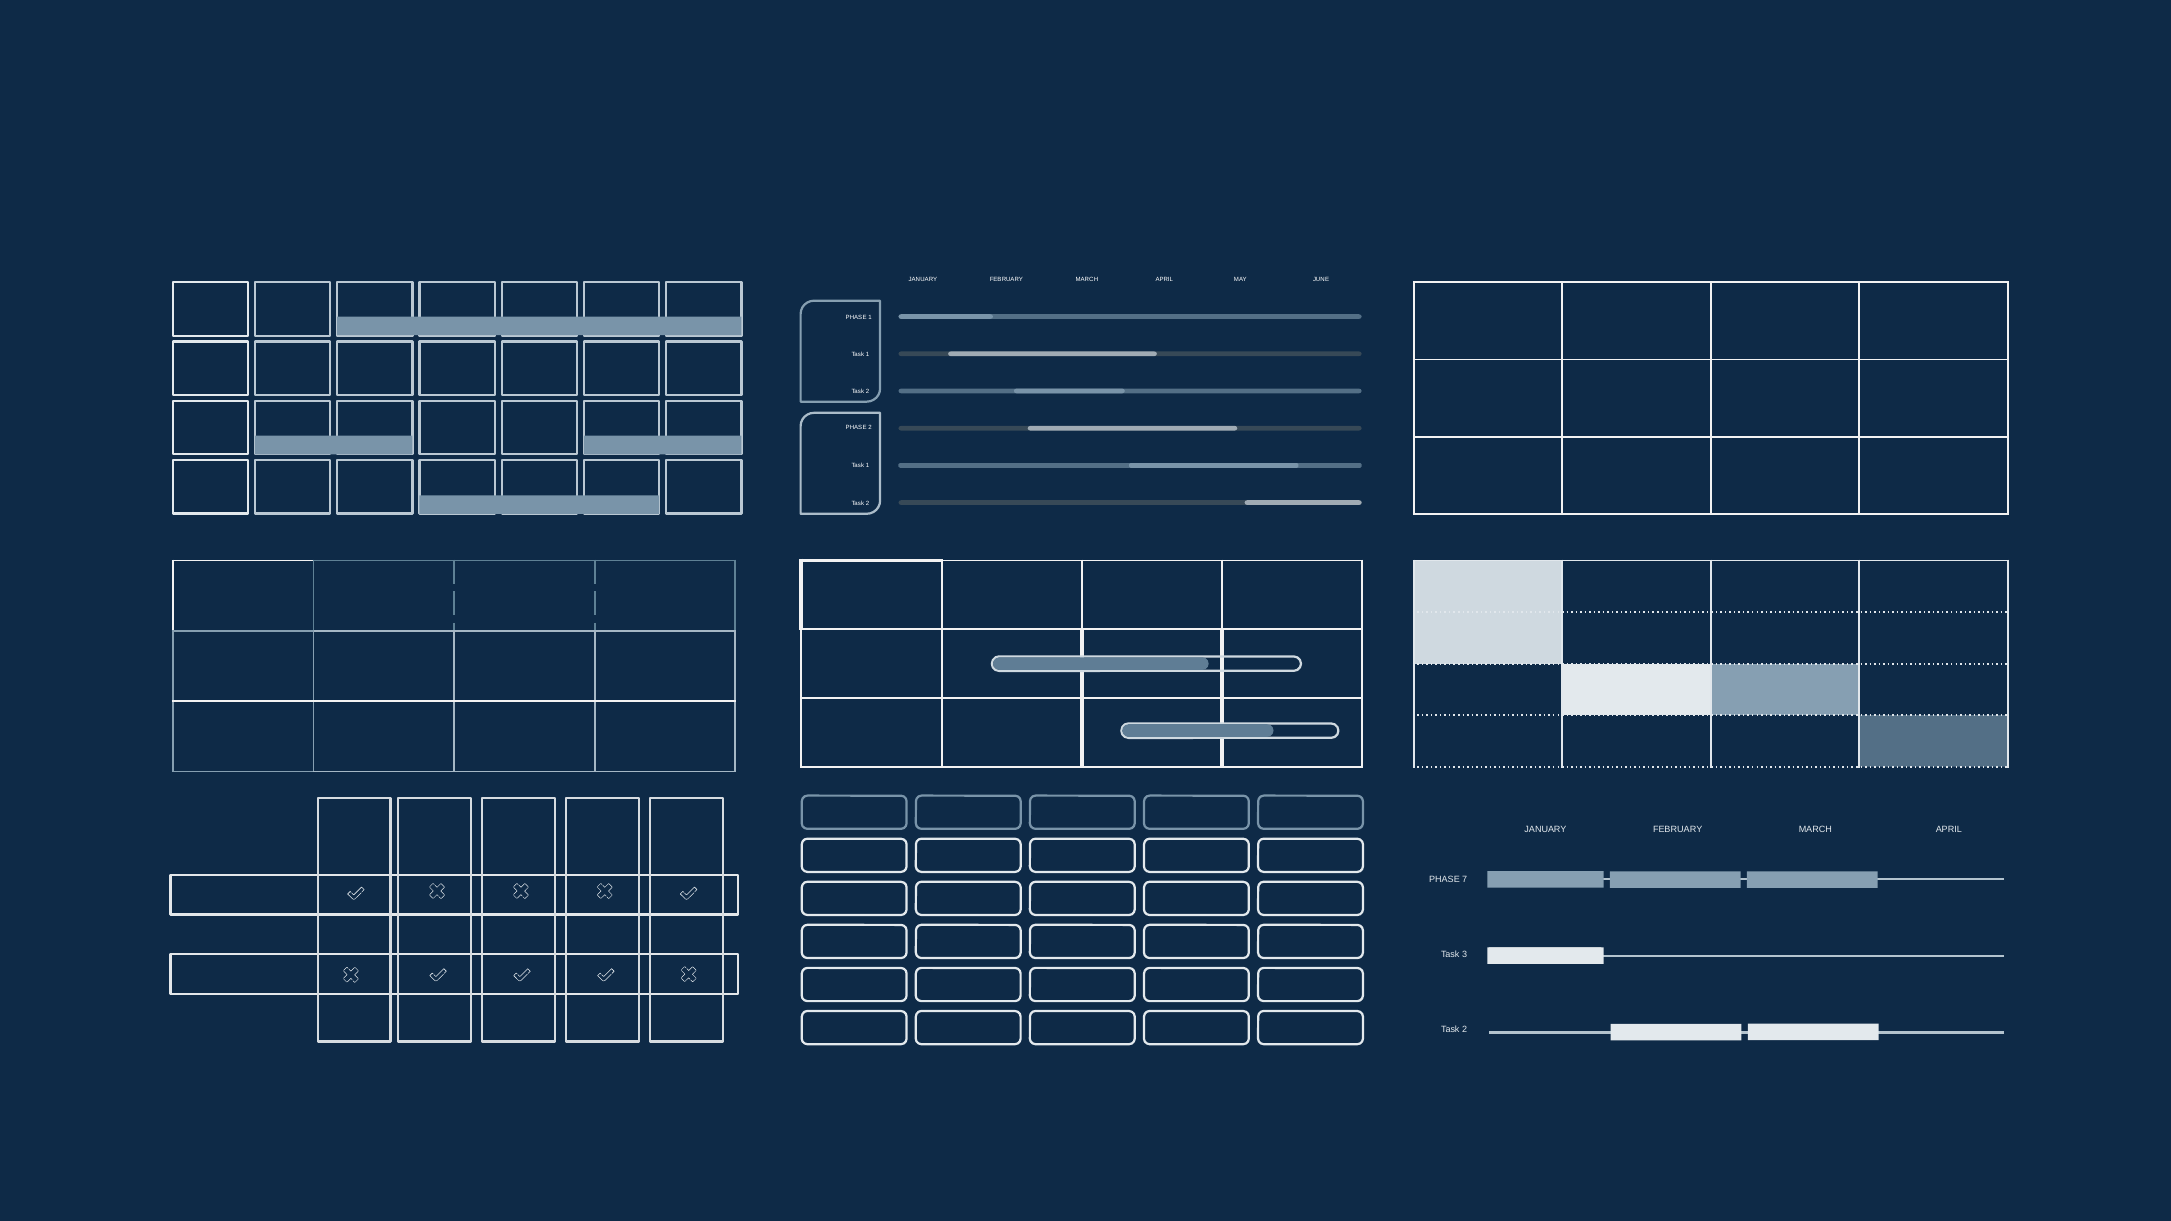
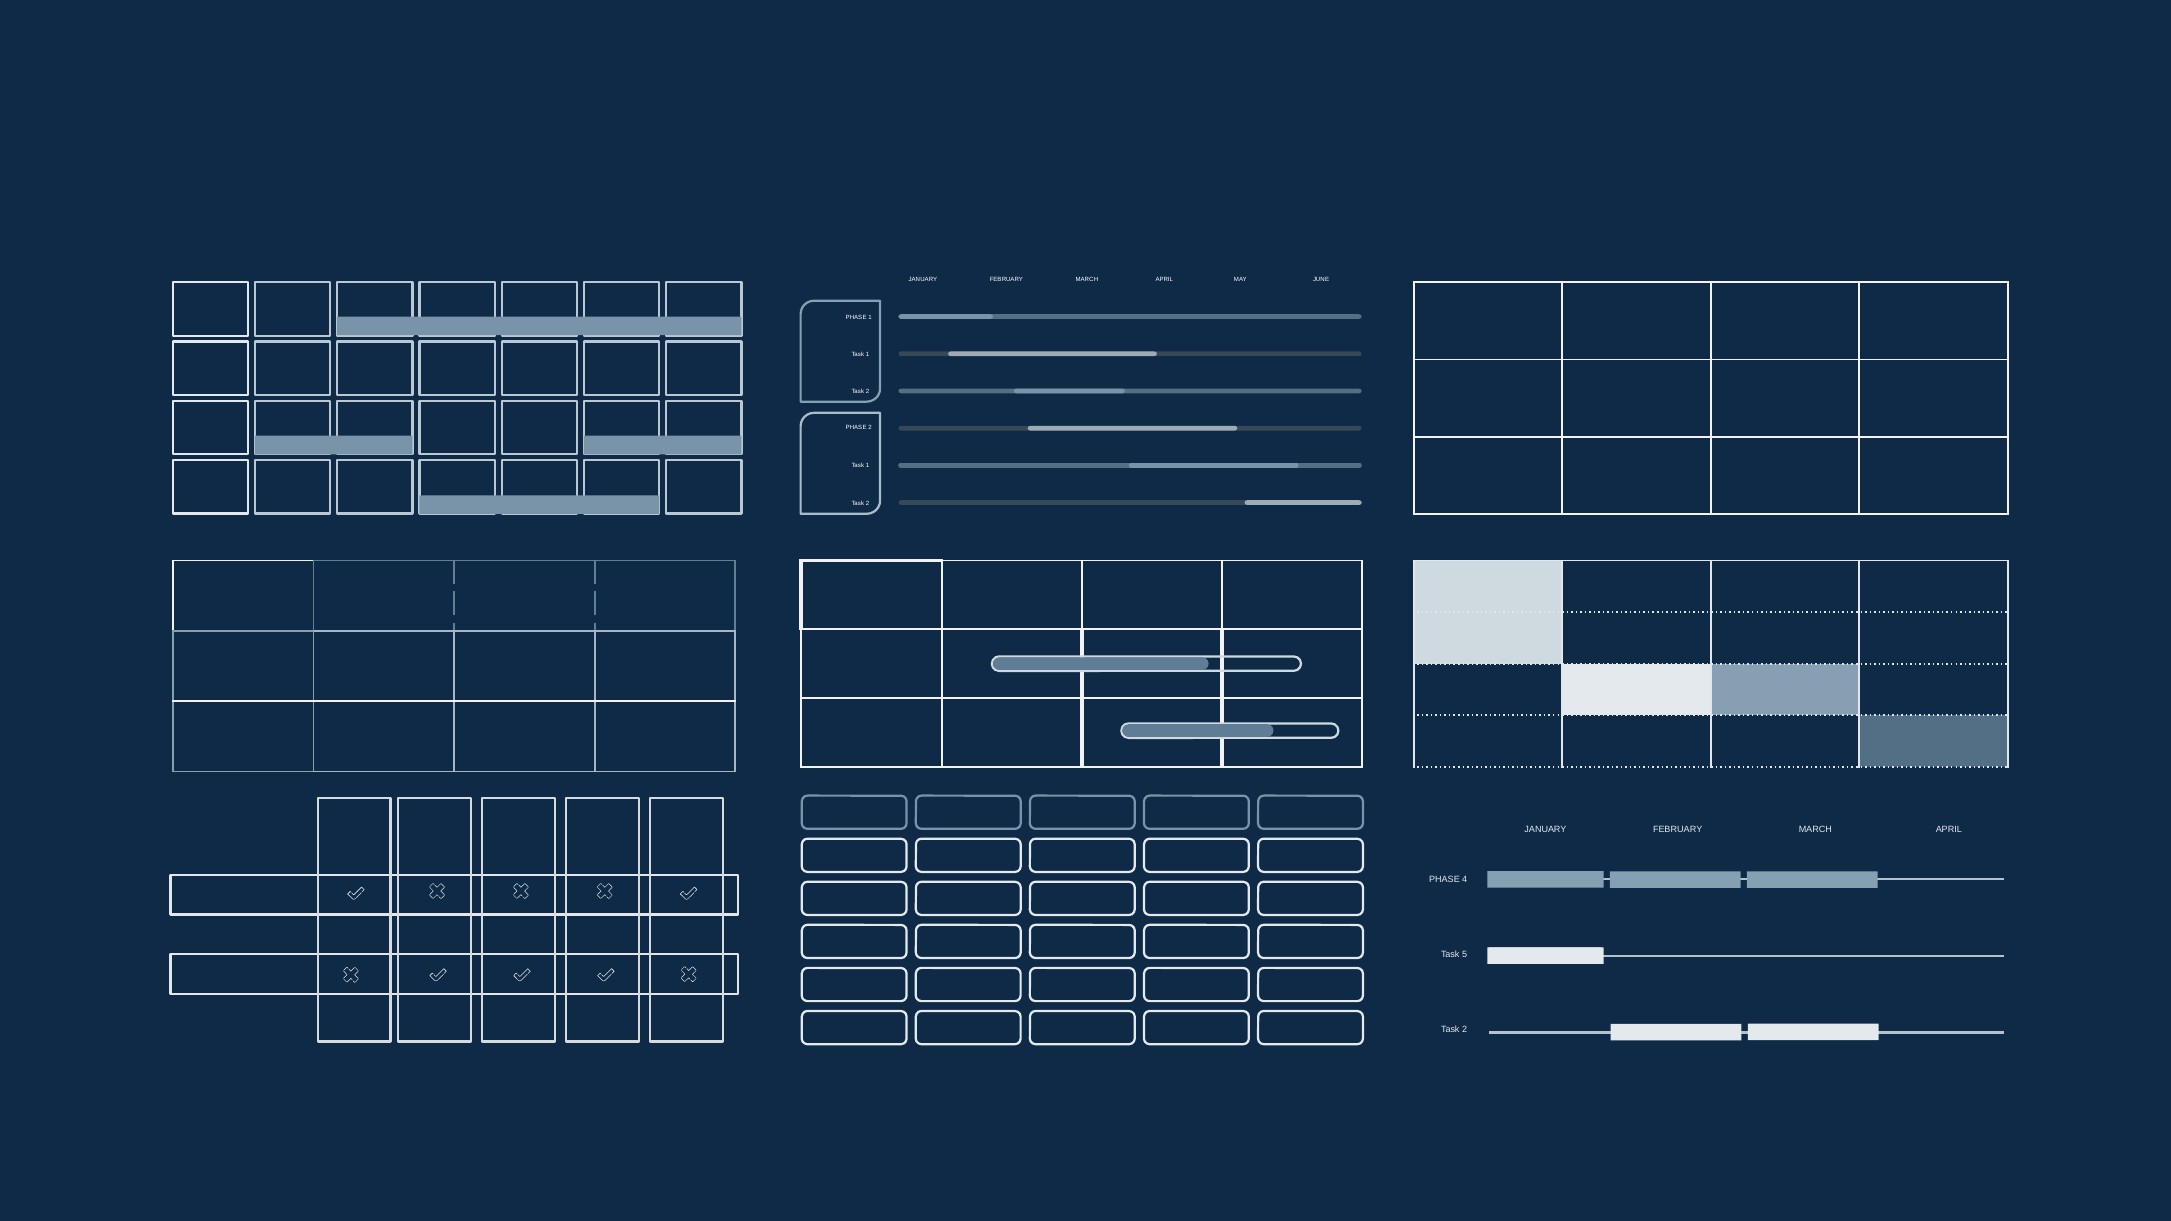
7: 7 -> 4
3: 3 -> 5
